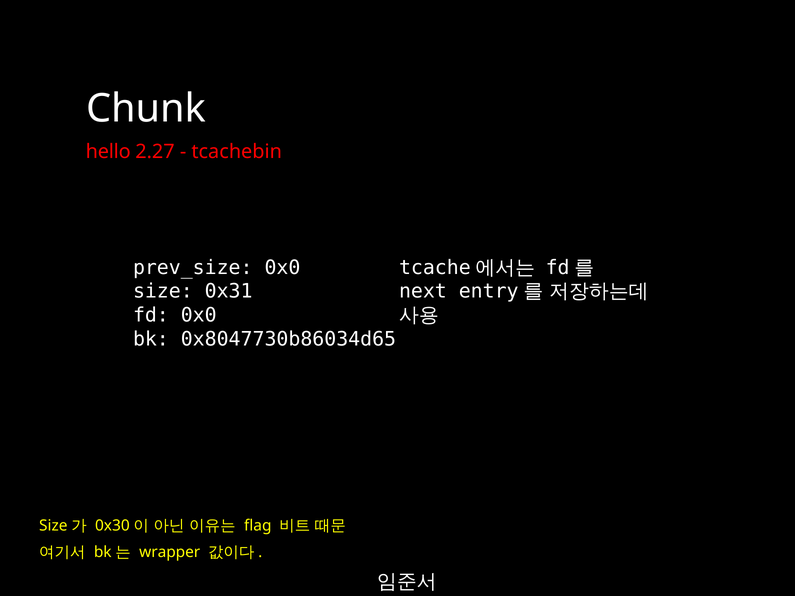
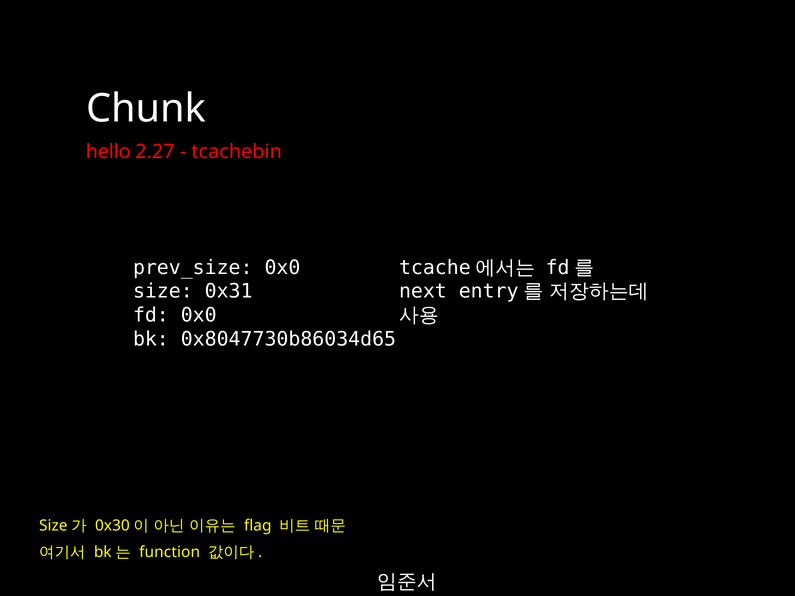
wrapper: wrapper -> function
